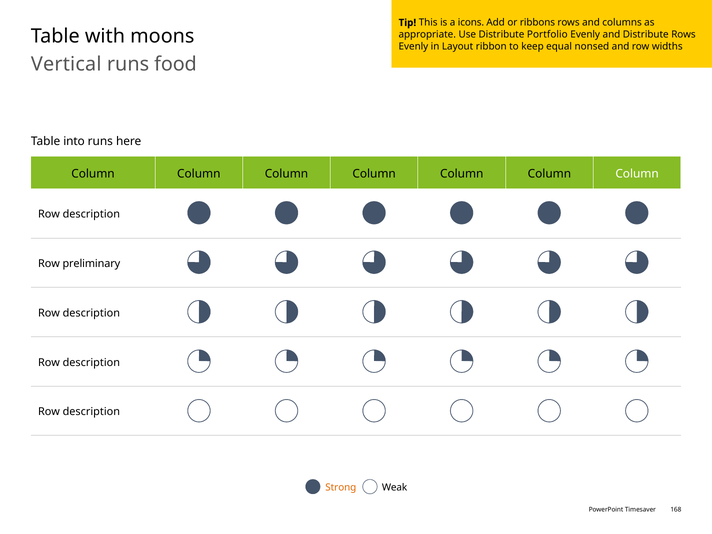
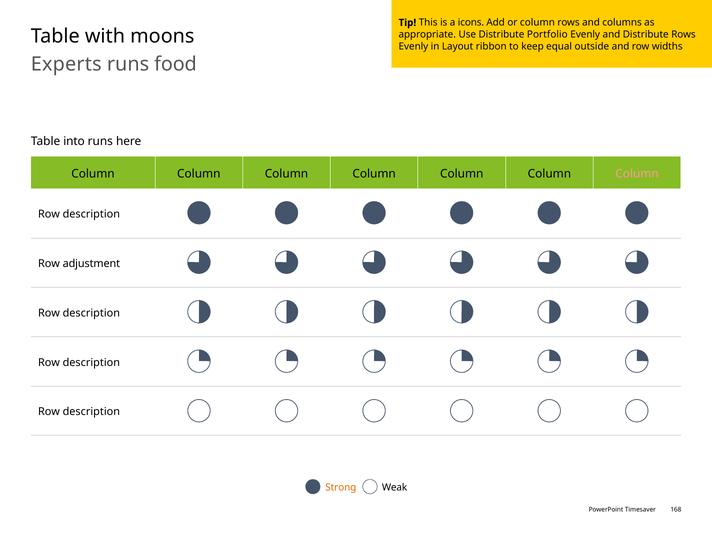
or ribbons: ribbons -> column
nonsed: nonsed -> outside
Vertical: Vertical -> Experts
Column at (637, 174) colour: white -> pink
preliminary: preliminary -> adjustment
